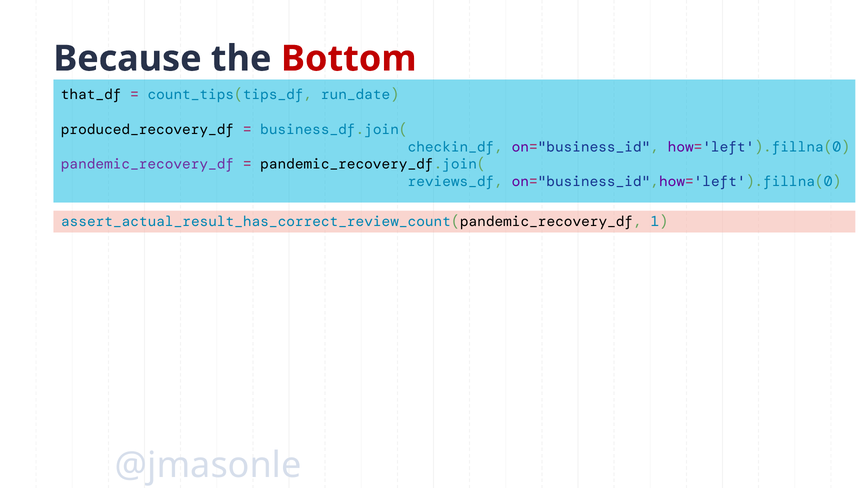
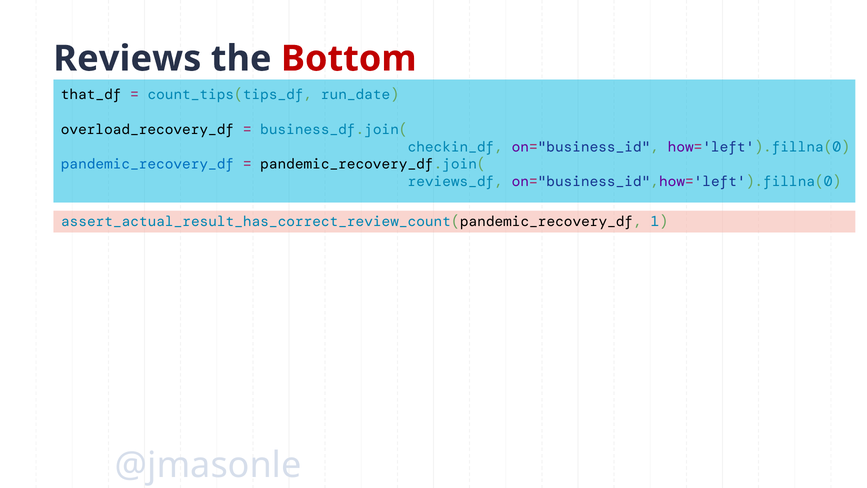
Because: Because -> Reviews
produced_recovery_df: produced_recovery_df -> overload_recovery_df
pandemic_recovery_df colour: purple -> blue
